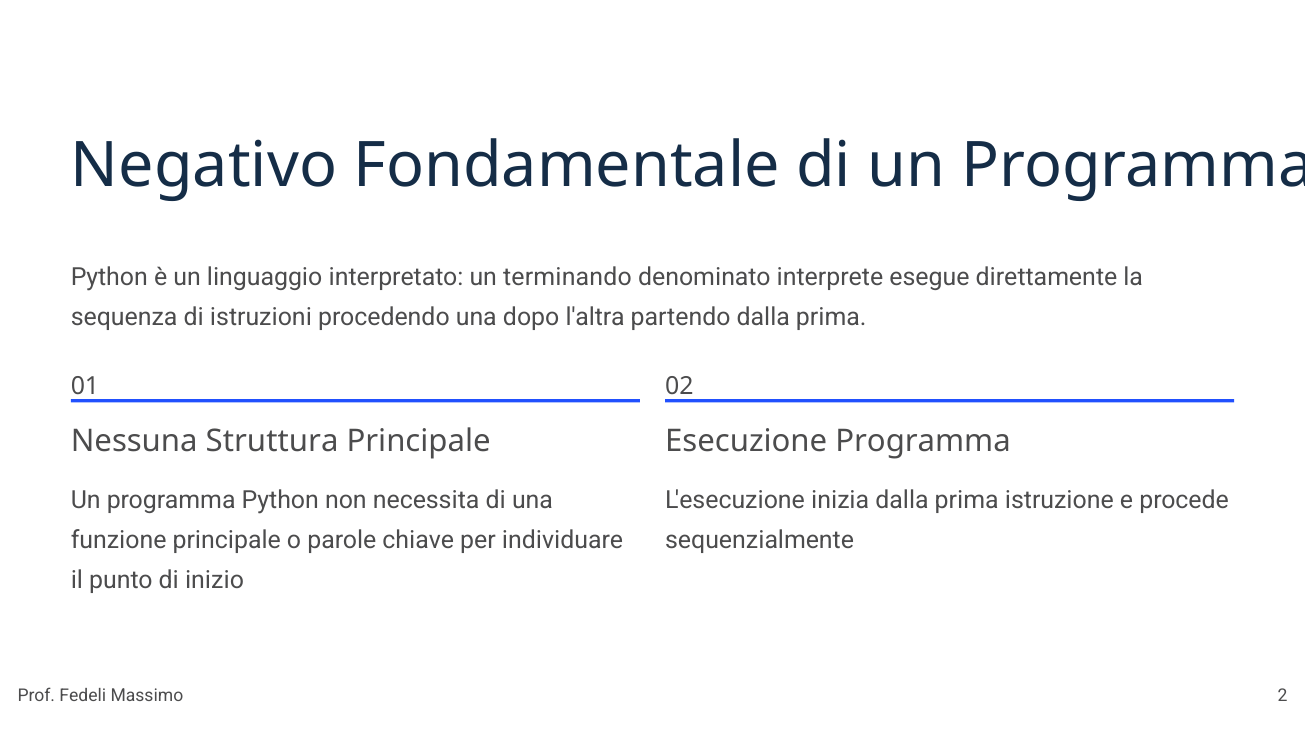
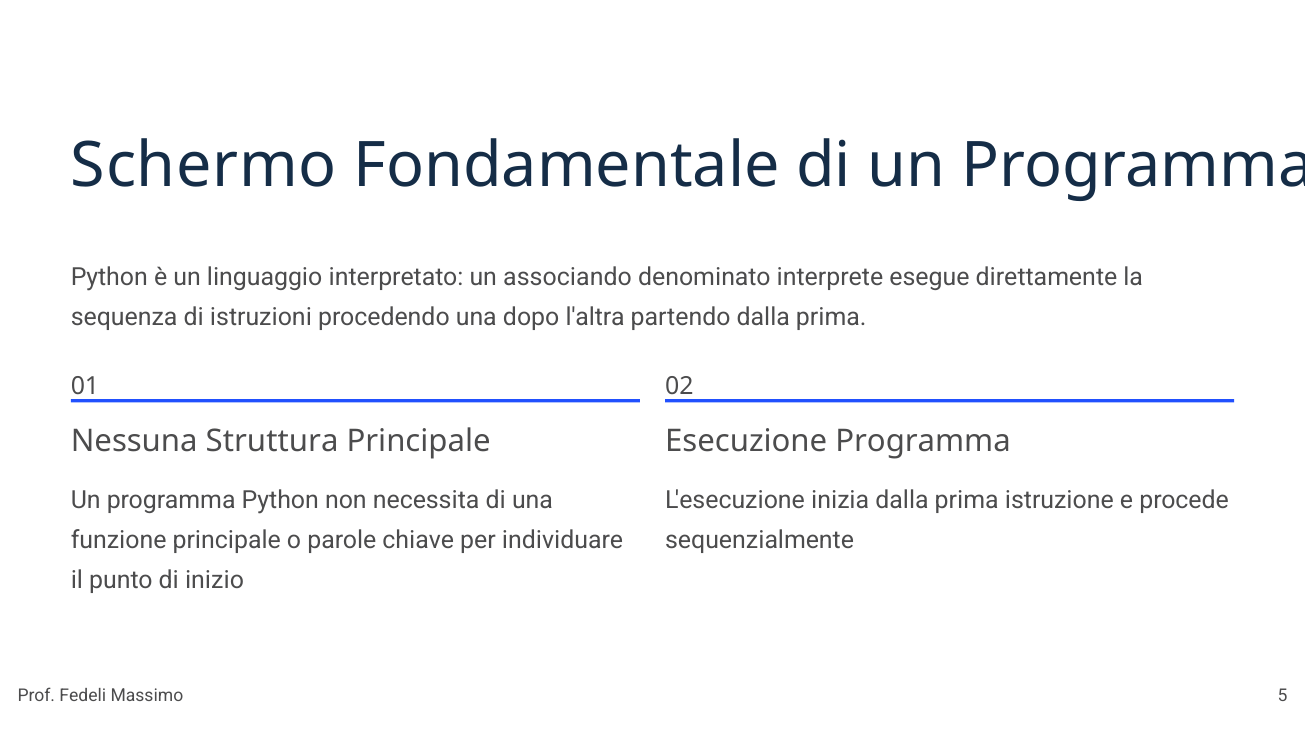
Negativo: Negativo -> Schermo
terminando: terminando -> associando
2: 2 -> 5
